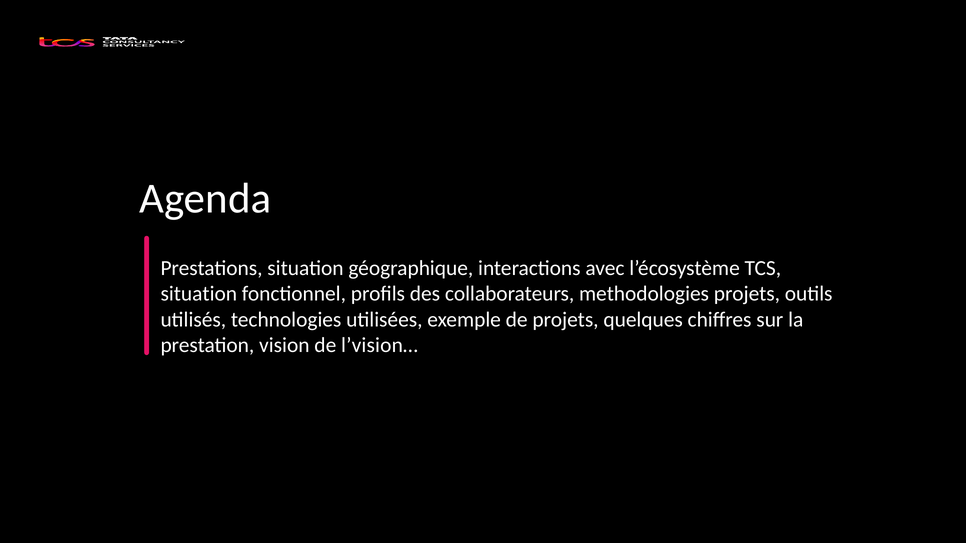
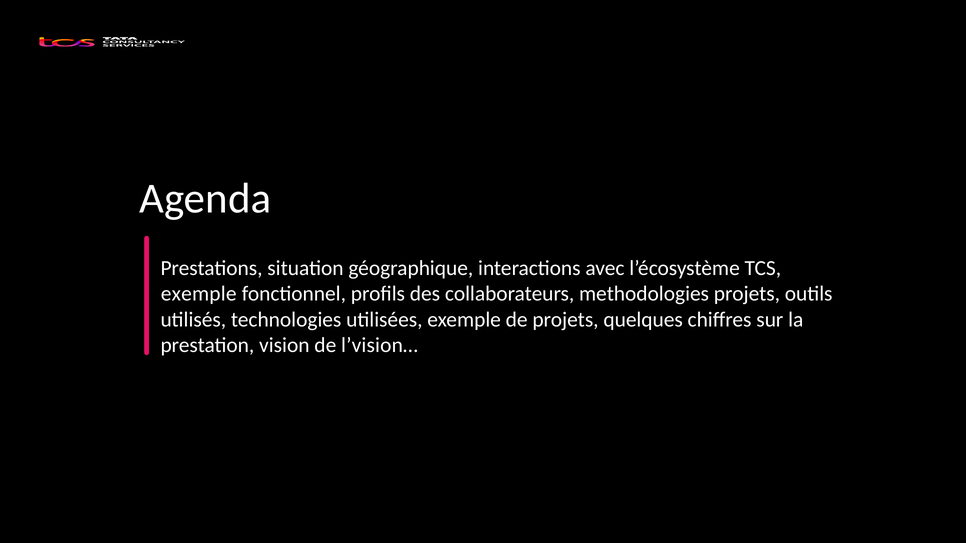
situation at (199, 294): situation -> exemple
